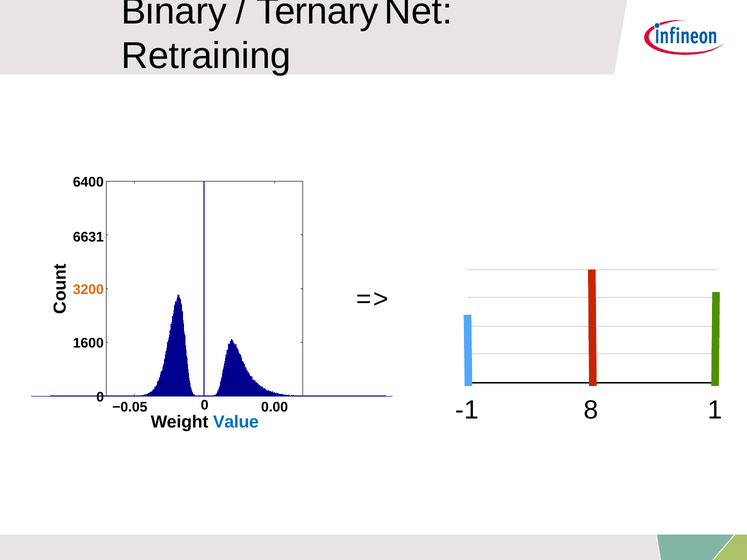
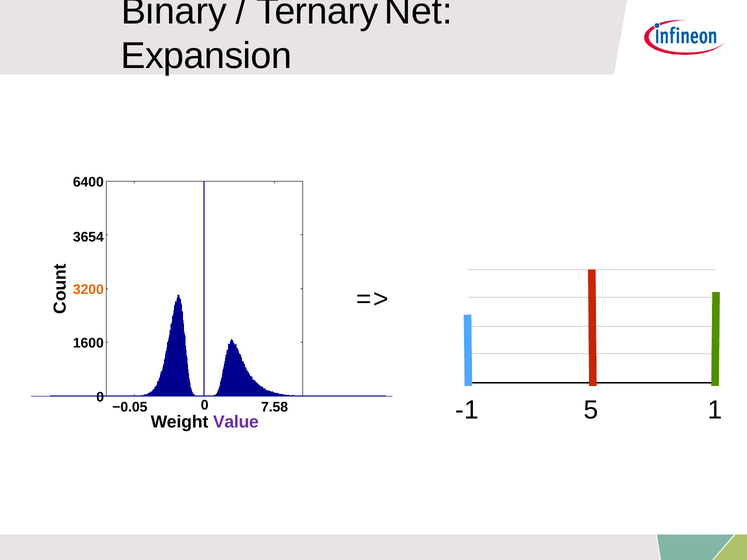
Retraining: Retraining -> Expansion
6631: 6631 -> 3654
8: 8 -> 5
0.00: 0.00 -> 7.58
Value colour: blue -> purple
